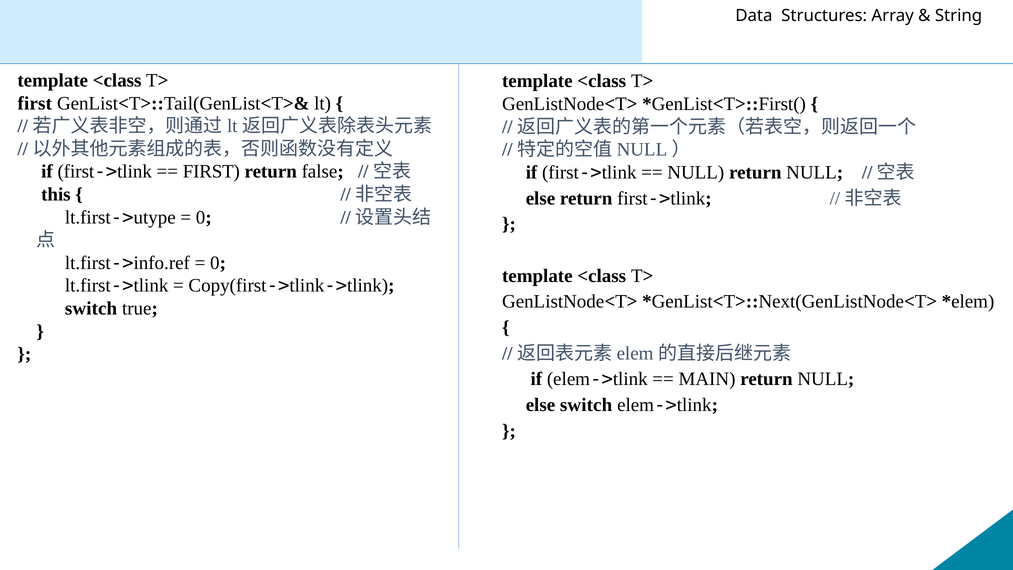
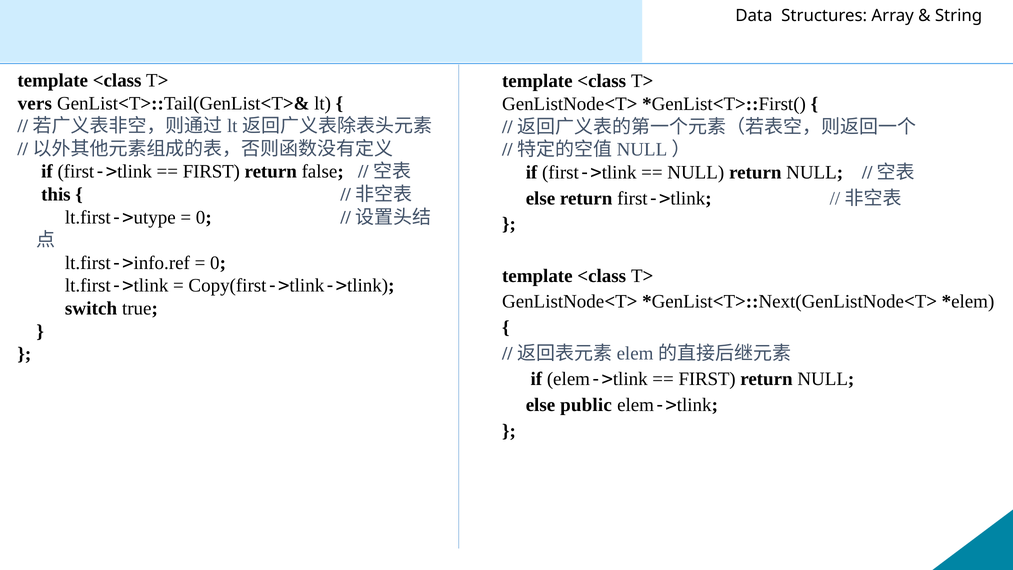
first at (35, 103): first -> vers
MAIN at (707, 379): MAIN -> FIRST
else switch: switch -> public
